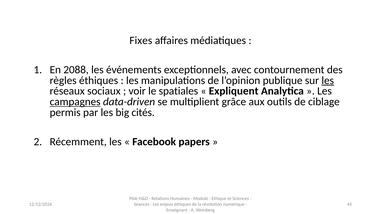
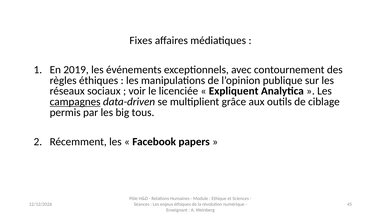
2088: 2088 -> 2019
les at (328, 81) underline: present -> none
spatiales: spatiales -> licenciée
cités: cités -> tous
